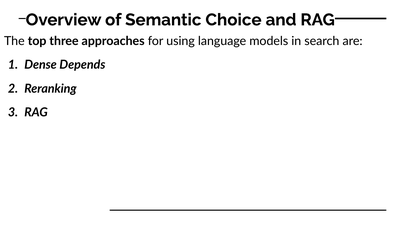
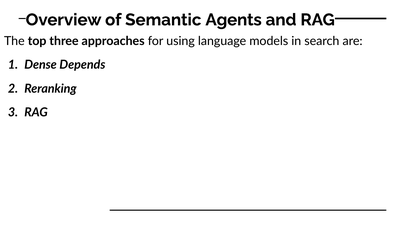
Choice: Choice -> Agents
